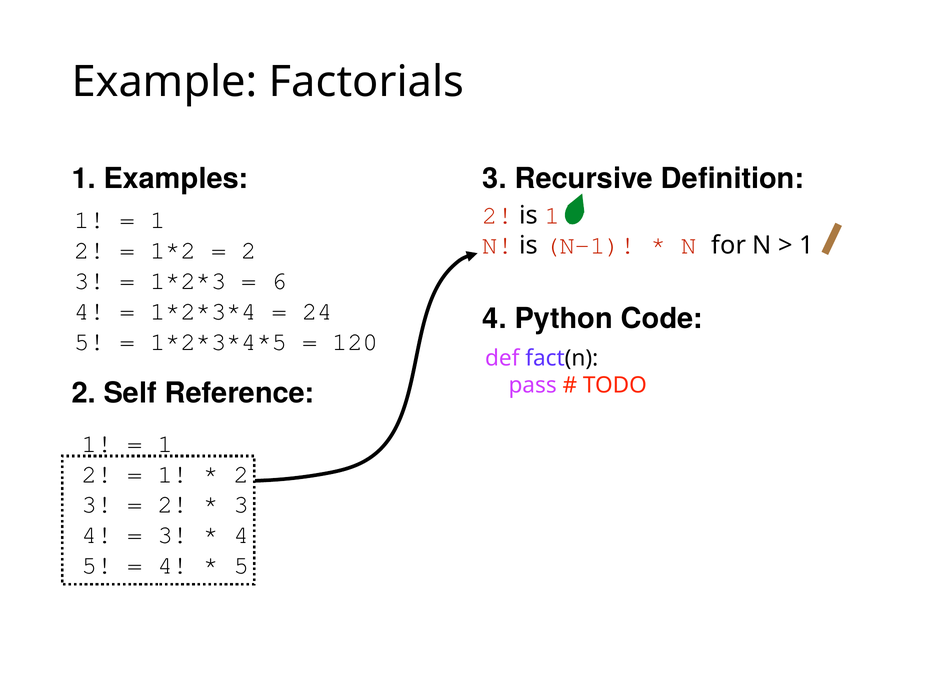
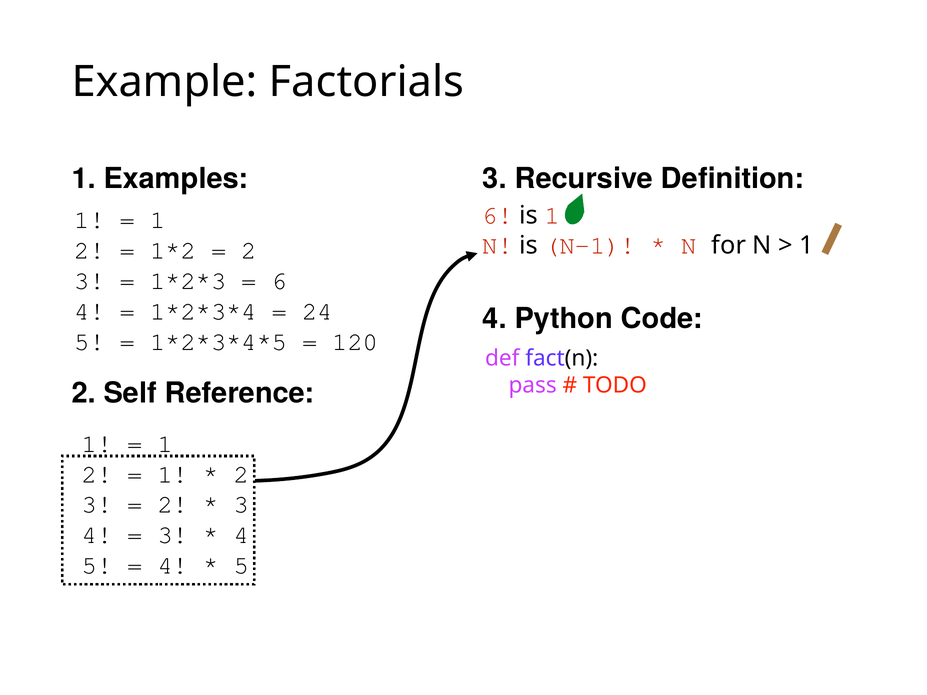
2 at (498, 215): 2 -> 6
